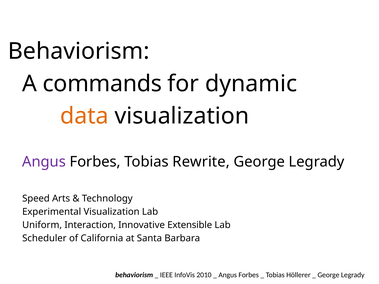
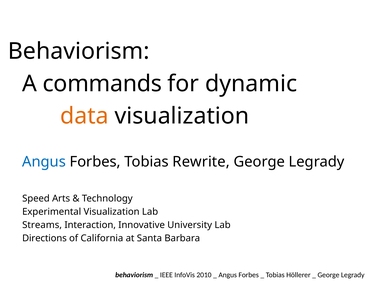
Angus at (44, 162) colour: purple -> blue
Uniform: Uniform -> Streams
Extensible: Extensible -> University
Scheduler: Scheduler -> Directions
